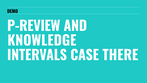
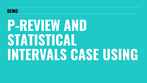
KNOWLEDGE: KNOWLEDGE -> STATISTICAL
THERE: THERE -> USING
